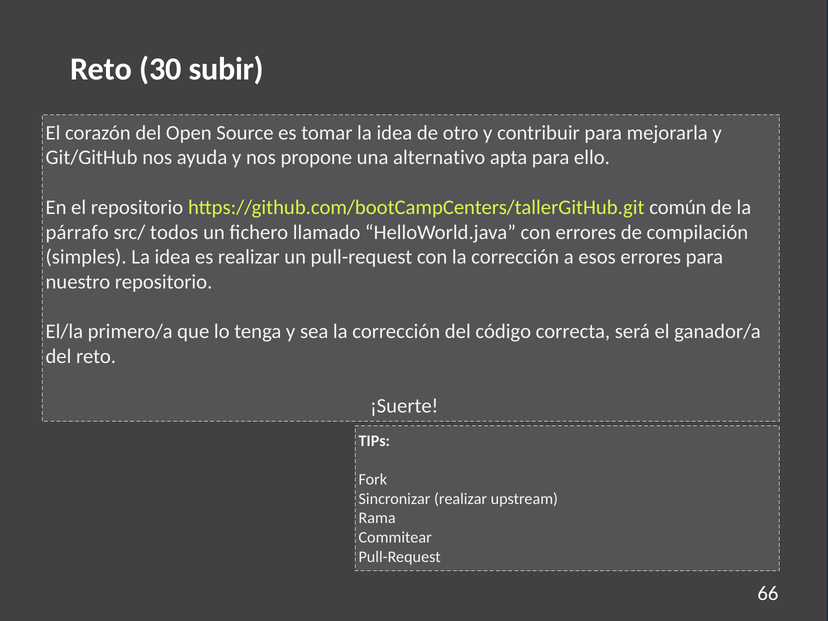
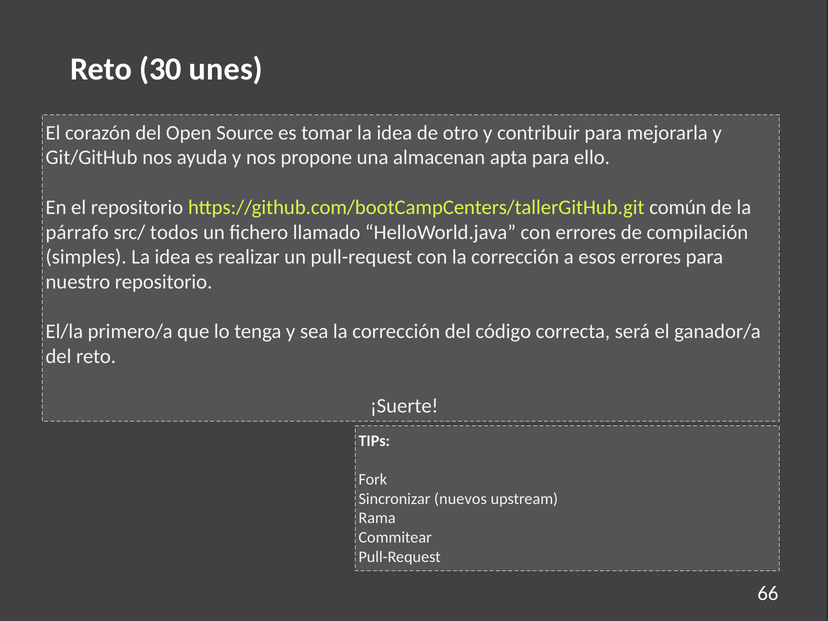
subir: subir -> unes
alternativo: alternativo -> almacenan
Sincronizar realizar: realizar -> nuevos
